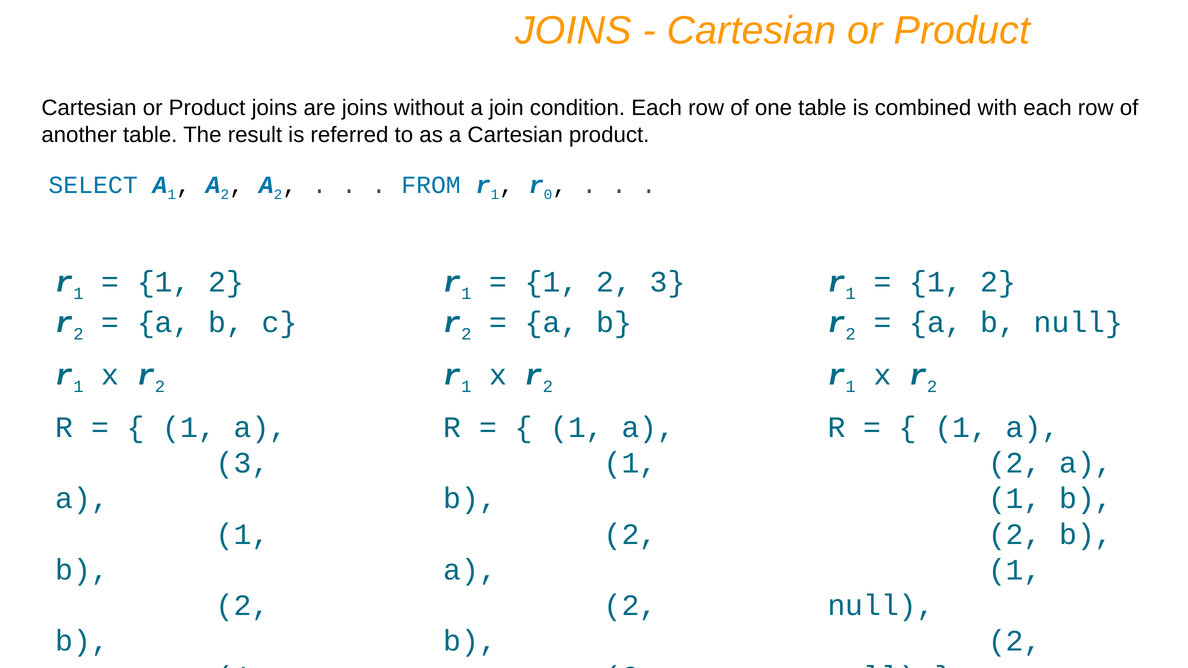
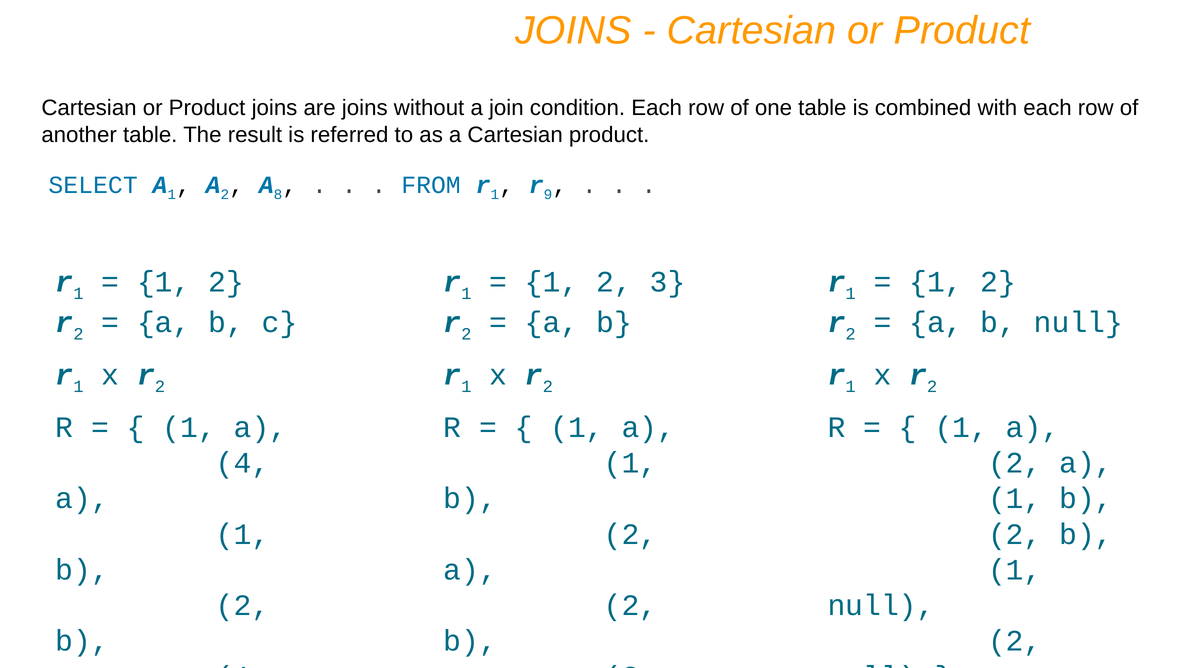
2 at (278, 195): 2 -> 8
0: 0 -> 9
3 at (243, 463): 3 -> 4
